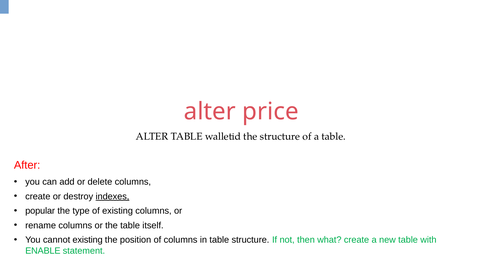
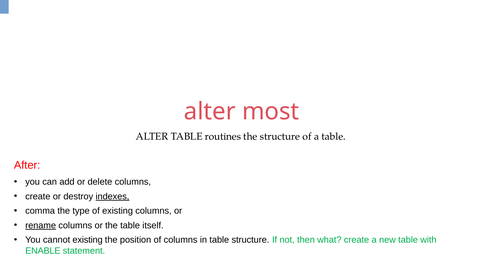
price: price -> most
walletid: walletid -> routines
popular: popular -> comma
rename underline: none -> present
